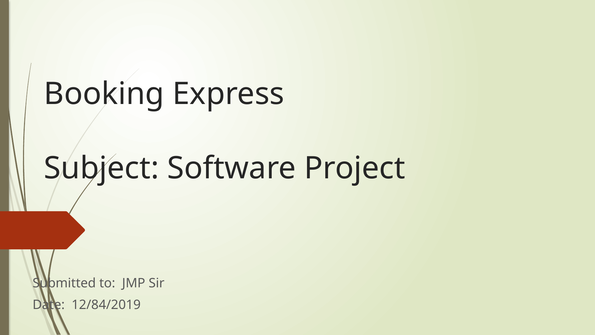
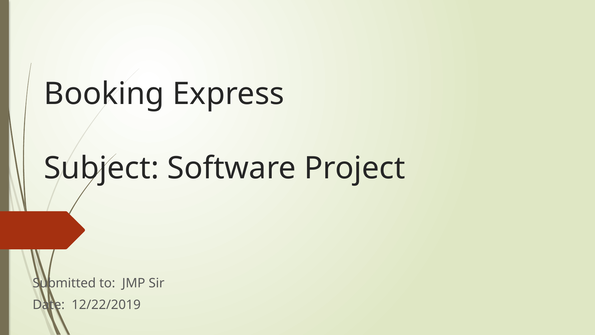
12/84/2019: 12/84/2019 -> 12/22/2019
